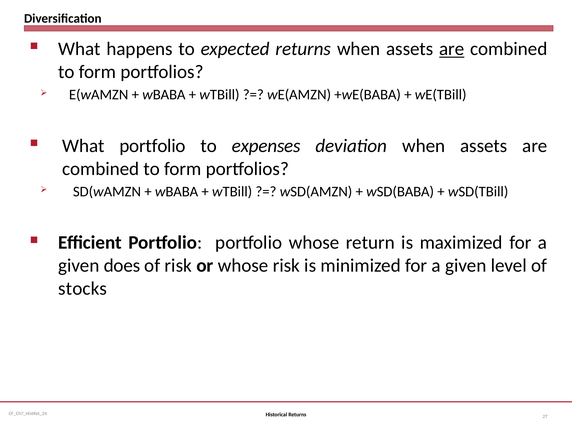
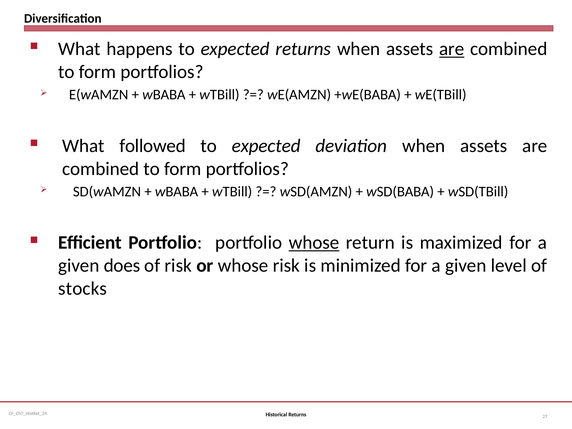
What portfolio: portfolio -> followed
expenses at (266, 146): expenses -> expected
whose at (314, 243) underline: none -> present
